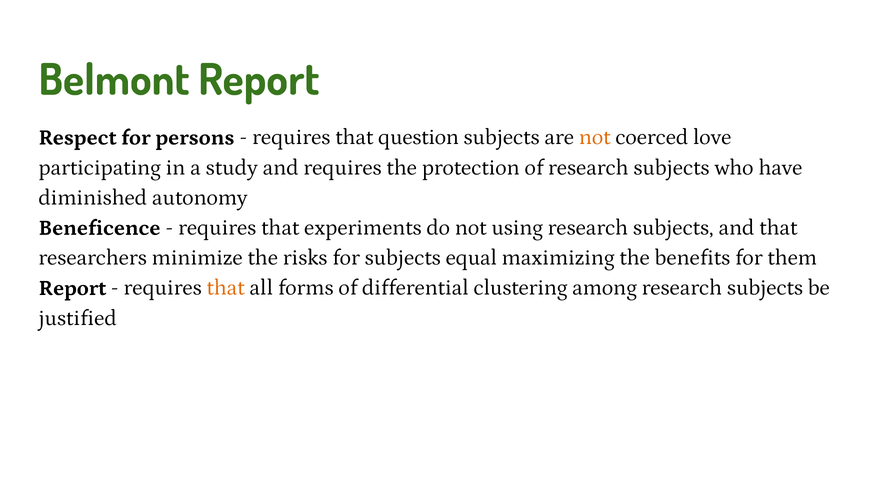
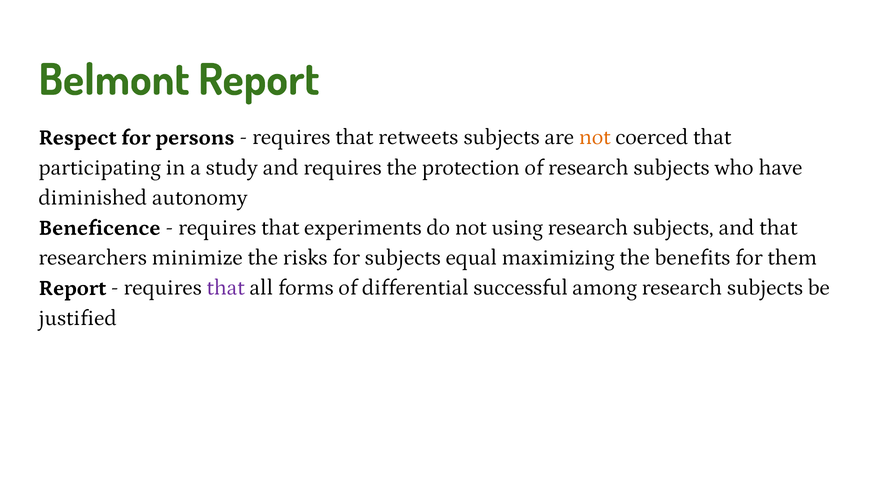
question: question -> retweets
coerced love: love -> that
that at (226, 288) colour: orange -> purple
clustering: clustering -> successful
